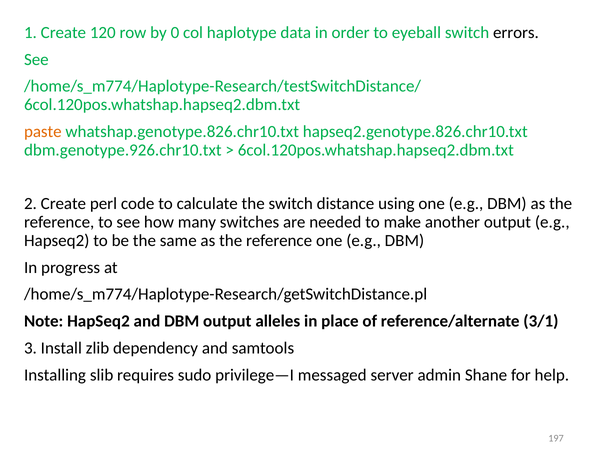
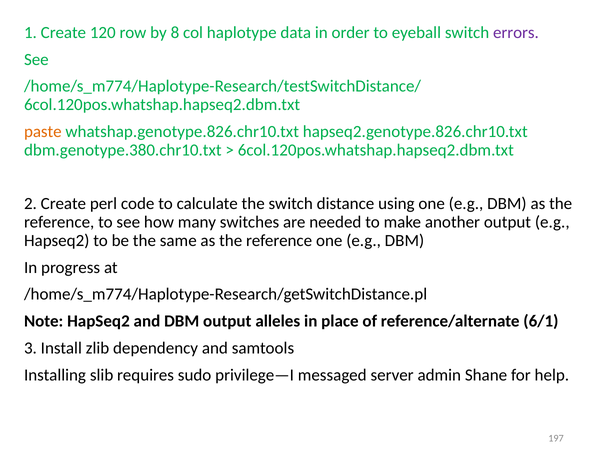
0: 0 -> 8
errors colour: black -> purple
dbm.genotype.926.chr10.txt: dbm.genotype.926.chr10.txt -> dbm.genotype.380.chr10.txt
3/1: 3/1 -> 6/1
